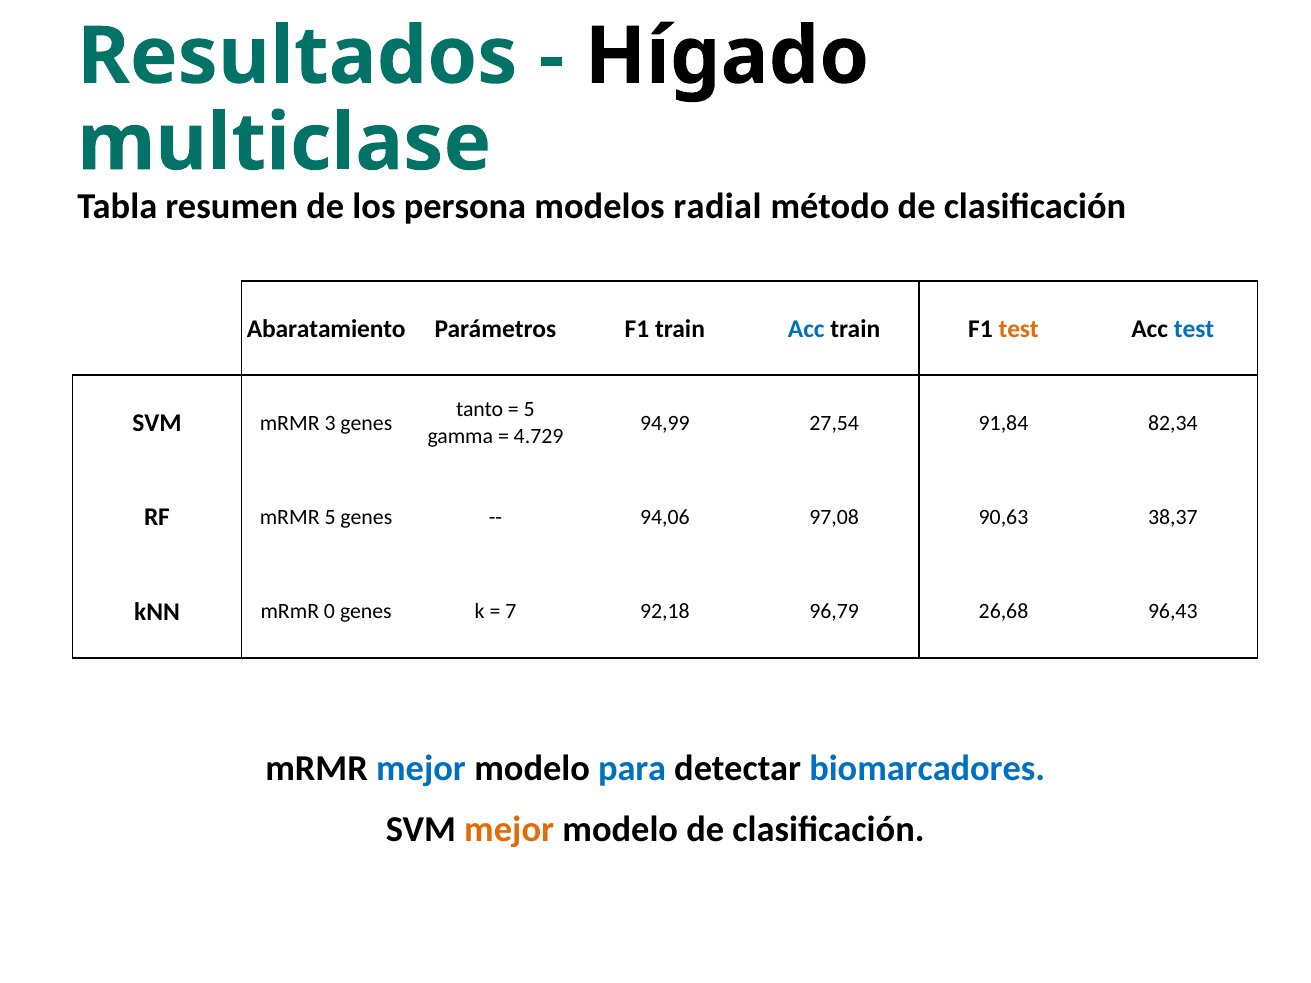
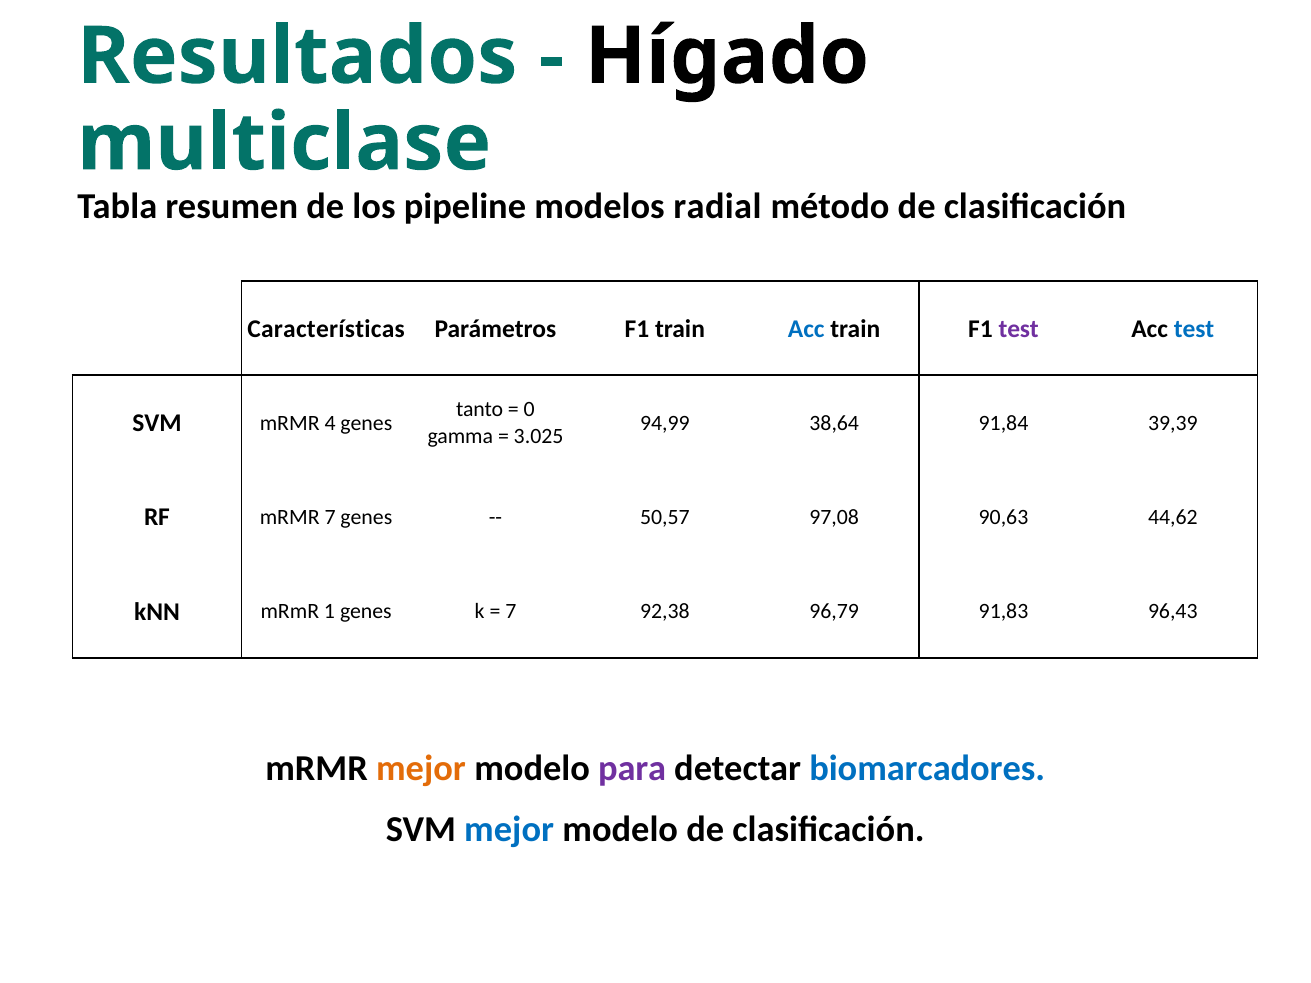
persona: persona -> pipeline
Abaratamiento: Abaratamiento -> Características
test at (1019, 329) colour: orange -> purple
5 at (529, 410): 5 -> 0
3: 3 -> 4
27,54: 27,54 -> 38,64
82,34: 82,34 -> 39,39
4.729: 4.729 -> 3.025
mRMR 5: 5 -> 7
94,06: 94,06 -> 50,57
38,37: 38,37 -> 44,62
0: 0 -> 1
92,18: 92,18 -> 92,38
26,68: 26,68 -> 91,83
mejor at (421, 768) colour: blue -> orange
para colour: blue -> purple
mejor at (509, 830) colour: orange -> blue
